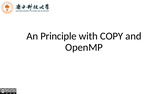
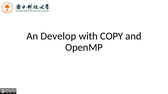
Principle: Principle -> Develop
